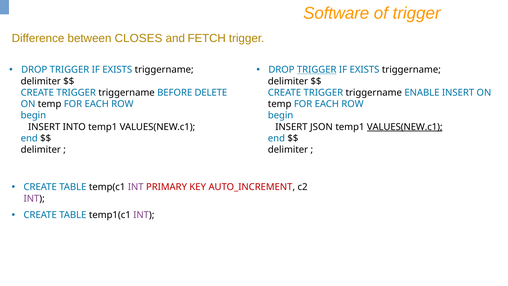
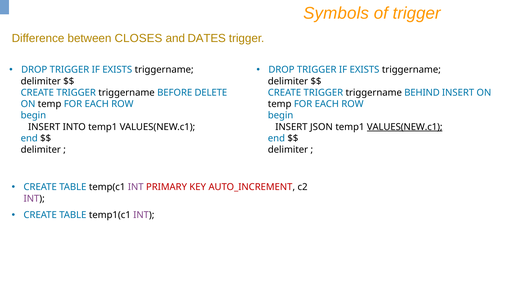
Software: Software -> Symbols
FETCH: FETCH -> DATES
TRIGGER at (317, 70) underline: present -> none
ENABLE: ENABLE -> BEHIND
